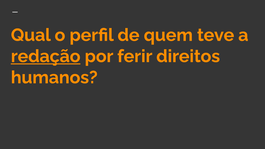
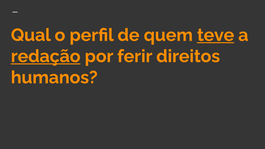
teve underline: none -> present
